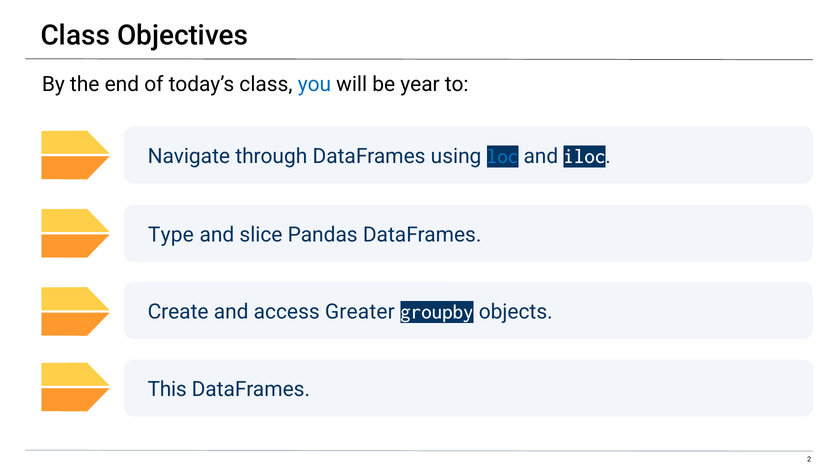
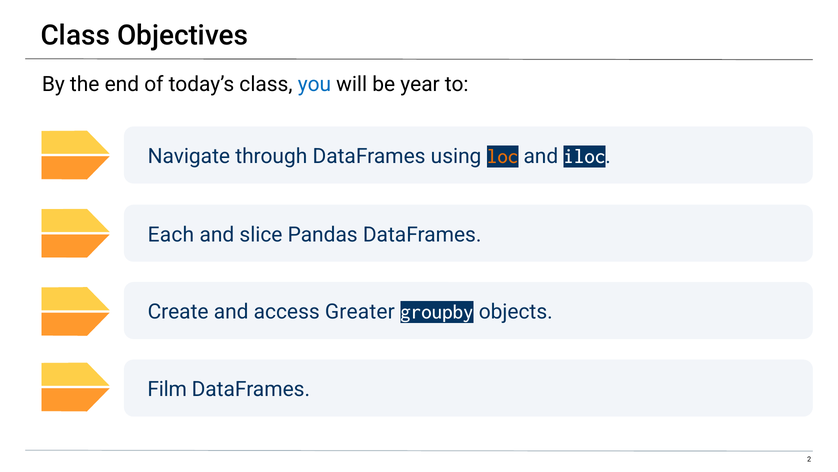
loc colour: blue -> orange
Type: Type -> Each
This: This -> Film
